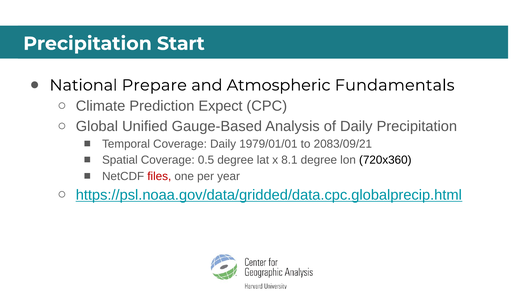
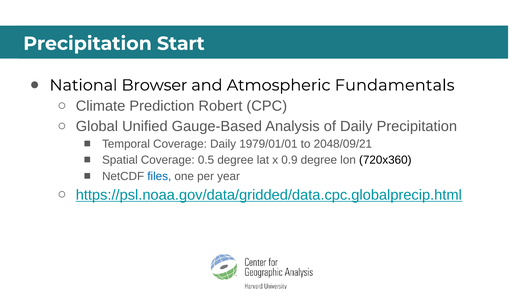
Prepare: Prepare -> Browser
Expect: Expect -> Robert
2083/09/21: 2083/09/21 -> 2048/09/21
8.1: 8.1 -> 0.9
files colour: red -> blue
